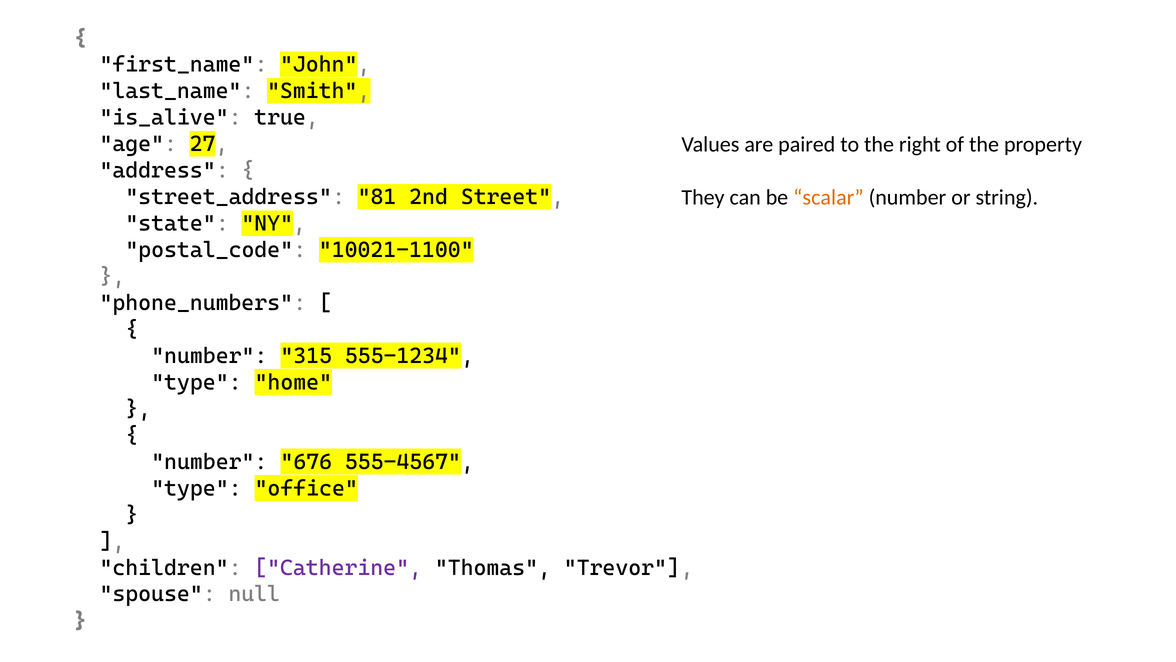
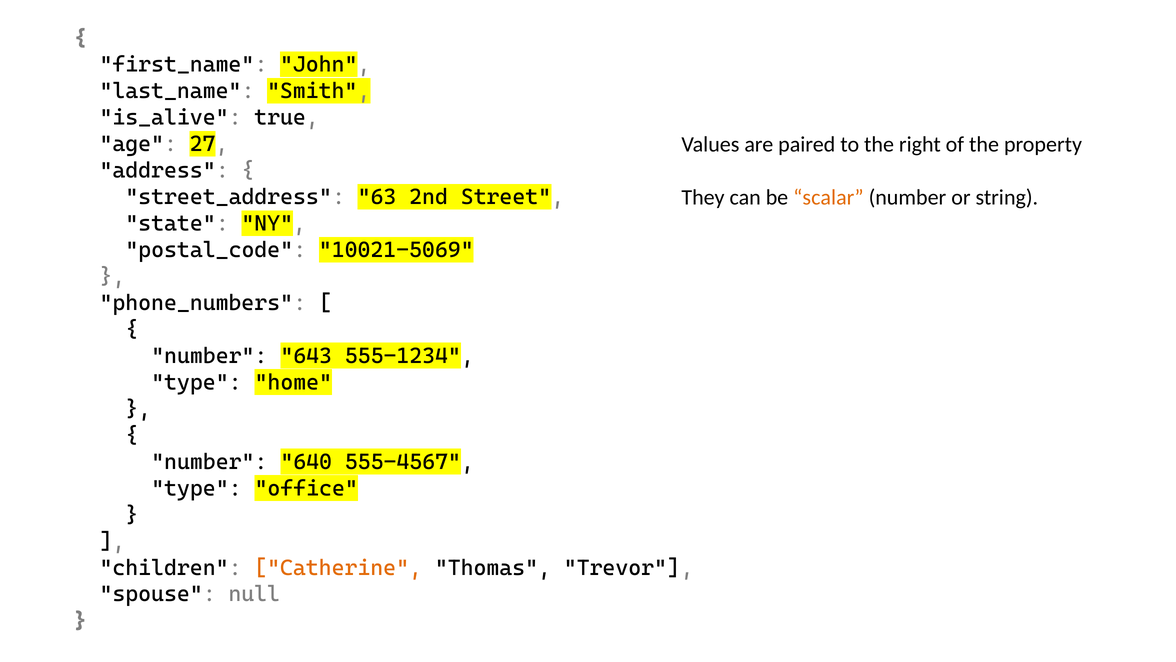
81: 81 -> 63
10021-1100: 10021-1100 -> 10021-5069
315: 315 -> 643
676: 676 -> 640
Catherine colour: purple -> orange
